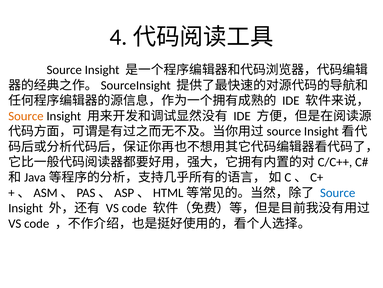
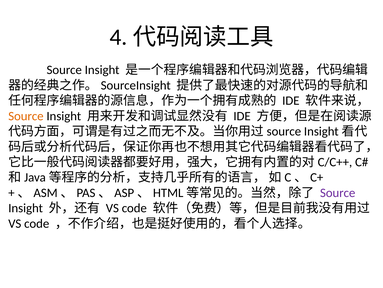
Source at (338, 192) colour: blue -> purple
